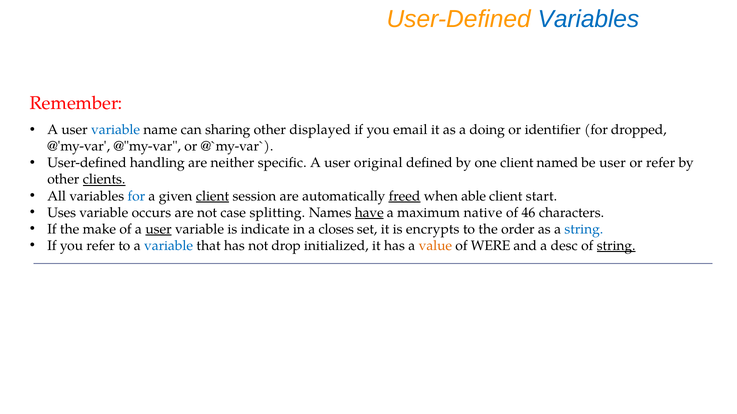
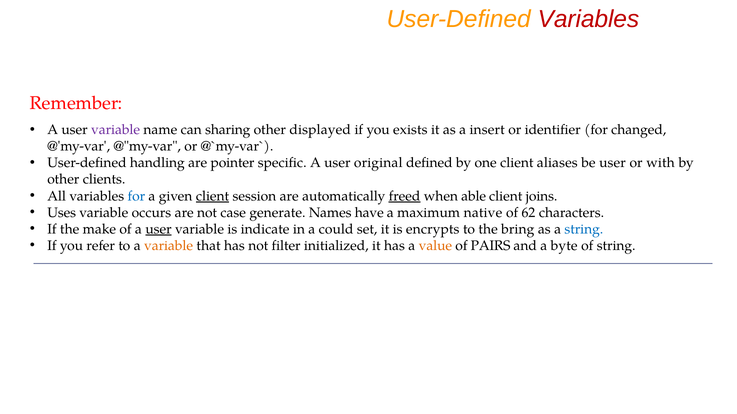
Variables at (588, 19) colour: blue -> red
variable at (116, 130) colour: blue -> purple
email: email -> exists
doing: doing -> insert
dropped: dropped -> changed
neither: neither -> pointer
named: named -> aliases
or refer: refer -> with
clients underline: present -> none
start: start -> joins
splitting: splitting -> generate
have underline: present -> none
46: 46 -> 62
closes: closes -> could
order: order -> bring
variable at (169, 246) colour: blue -> orange
drop: drop -> filter
WERE: WERE -> PAIRS
desc: desc -> byte
string at (616, 246) underline: present -> none
